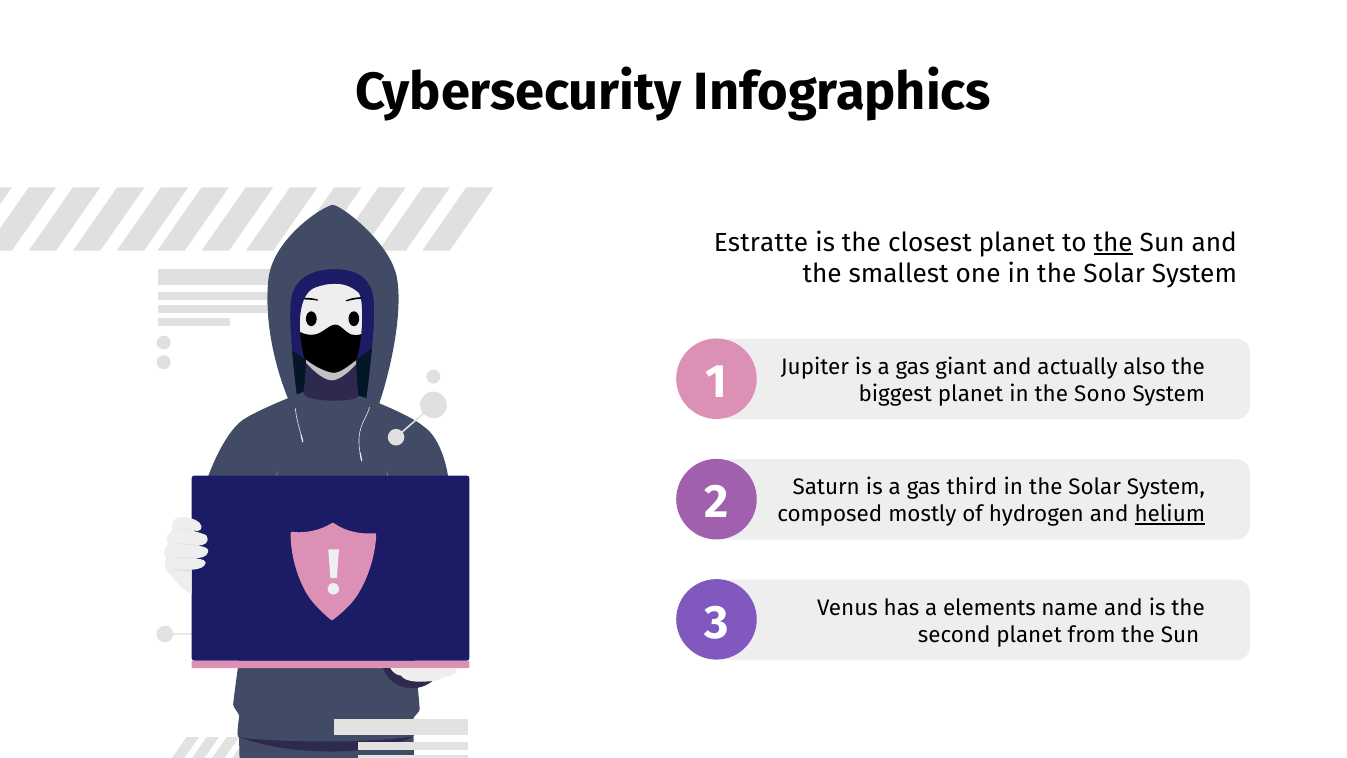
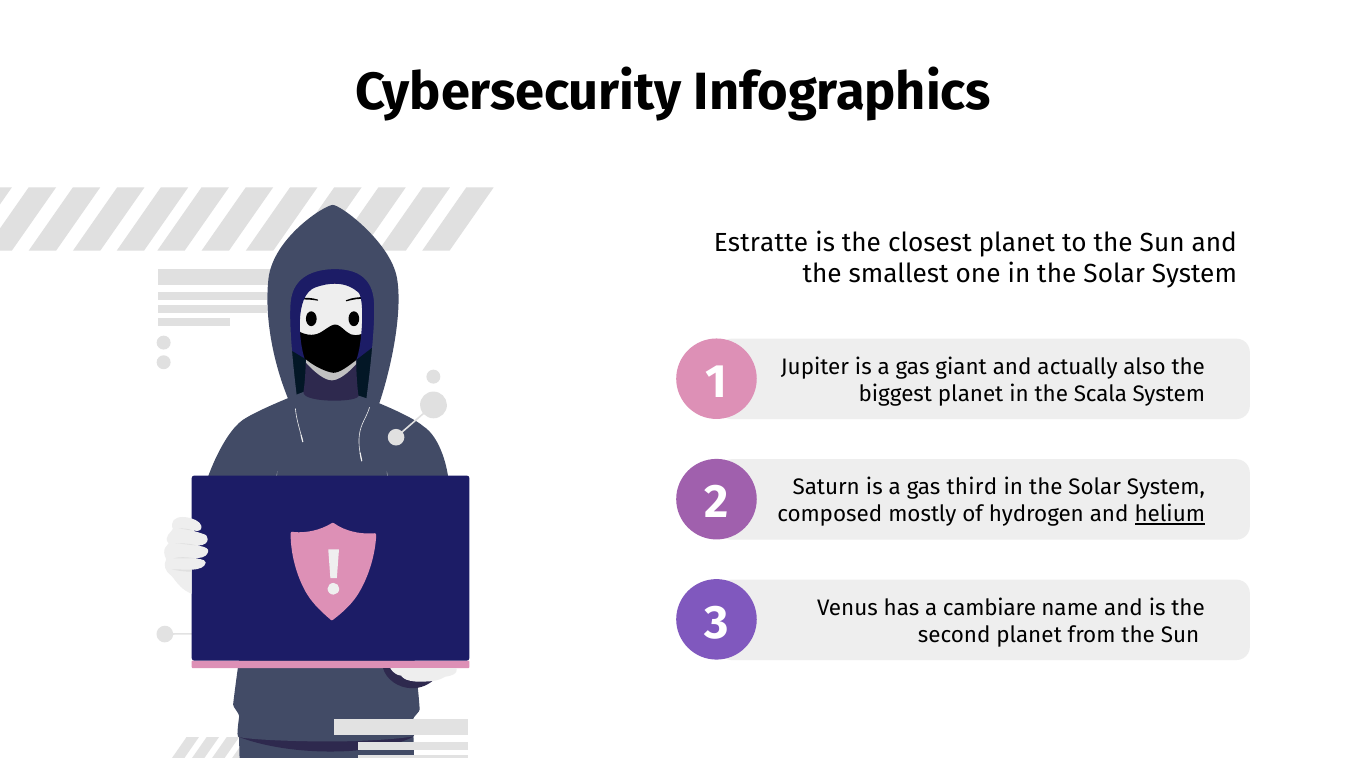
the at (1113, 242) underline: present -> none
Sono: Sono -> Scala
elements: elements -> cambiare
